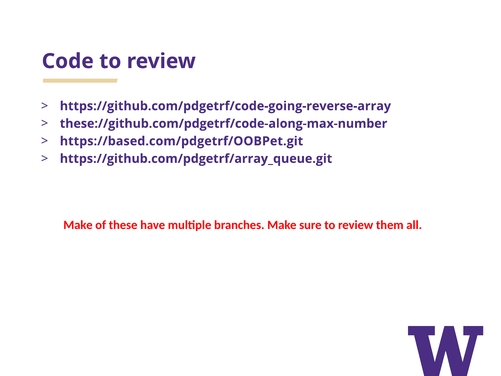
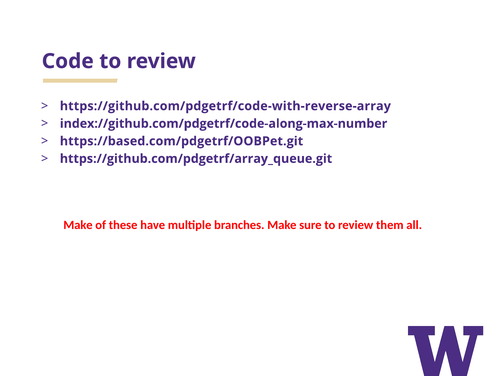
https://github.com/pdgetrf/code-going-reverse-array: https://github.com/pdgetrf/code-going-reverse-array -> https://github.com/pdgetrf/code-with-reverse-array
these://github.com/pdgetrf/code-along-max-number: these://github.com/pdgetrf/code-along-max-number -> index://github.com/pdgetrf/code-along-max-number
